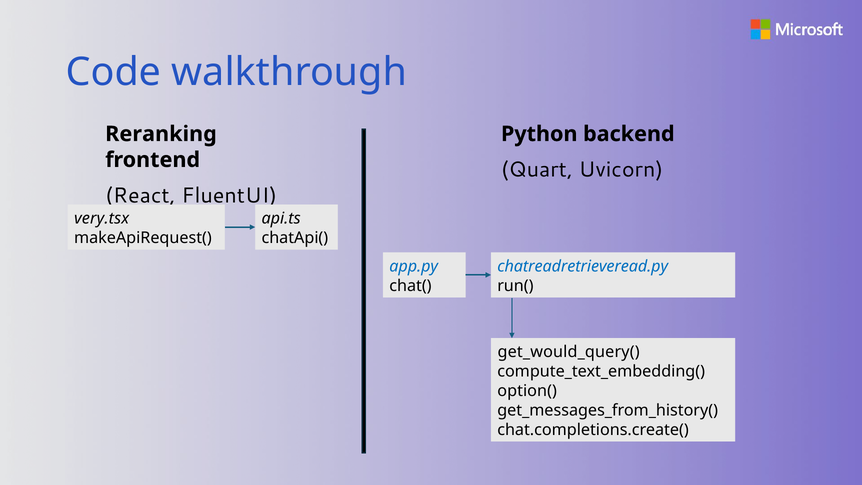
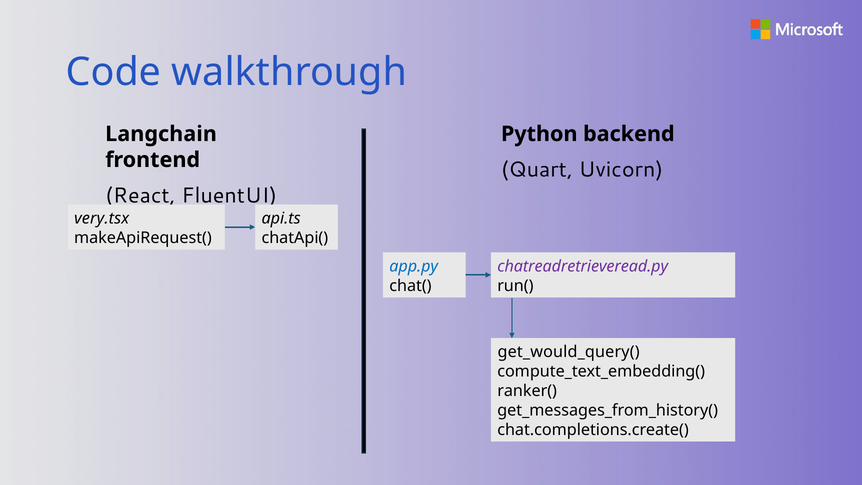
Reranking: Reranking -> Langchain
chatreadretrieveread.py colour: blue -> purple
option(: option( -> ranker(
